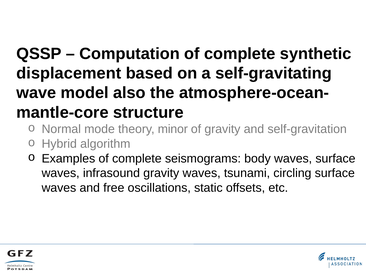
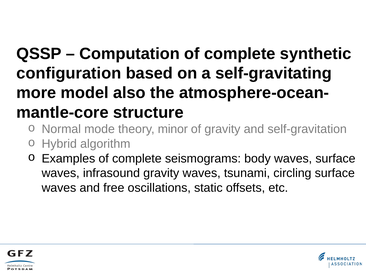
displacement: displacement -> configuration
wave: wave -> more
